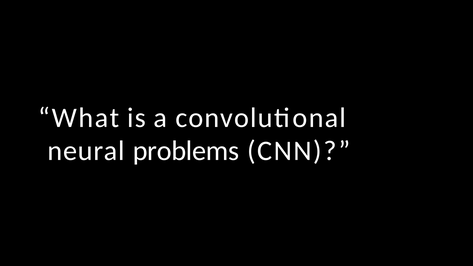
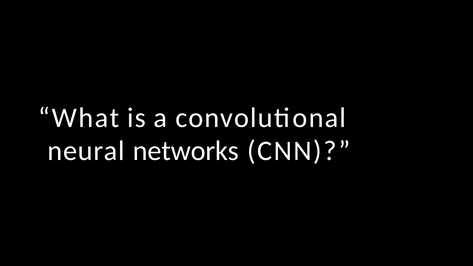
problems: problems -> networks
